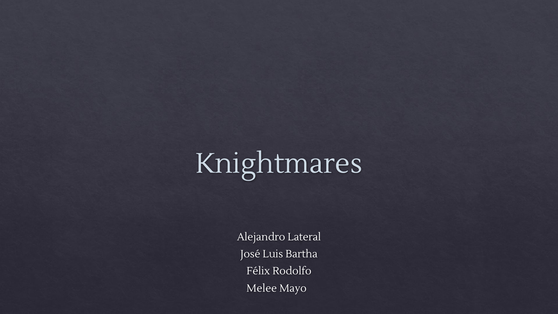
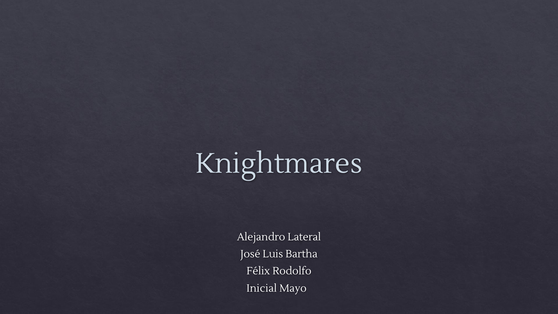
Melee: Melee -> Inicial
